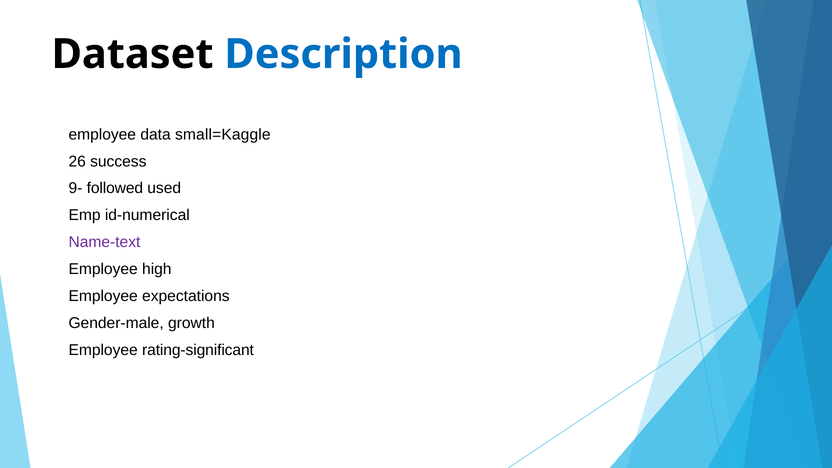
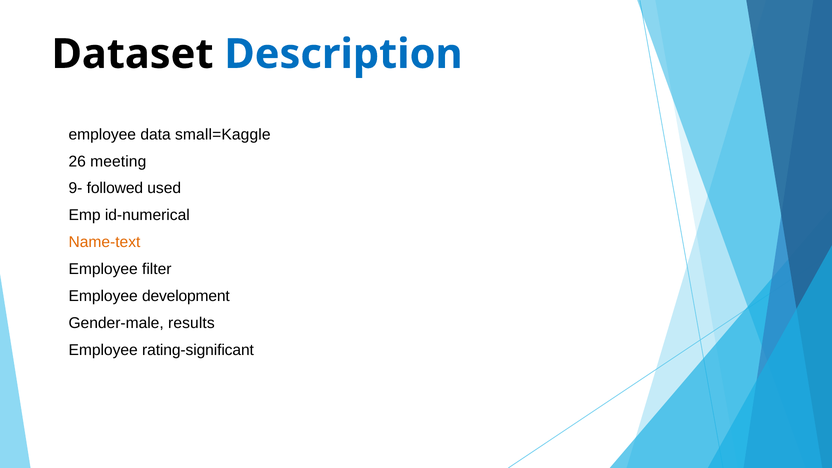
success: success -> meeting
Name-text colour: purple -> orange
high: high -> filter
expectations: expectations -> development
growth: growth -> results
